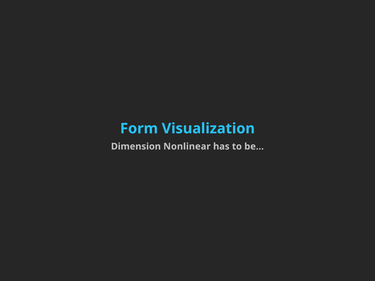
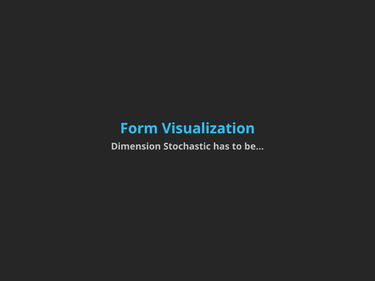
Nonlinear: Nonlinear -> Stochastic
